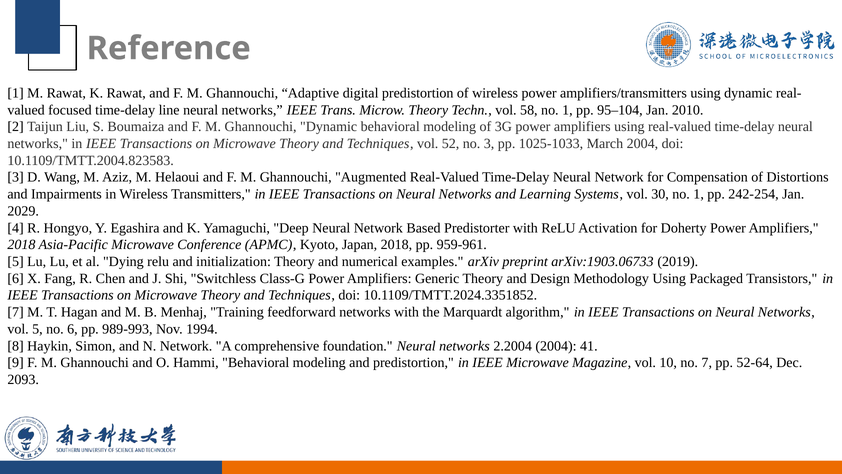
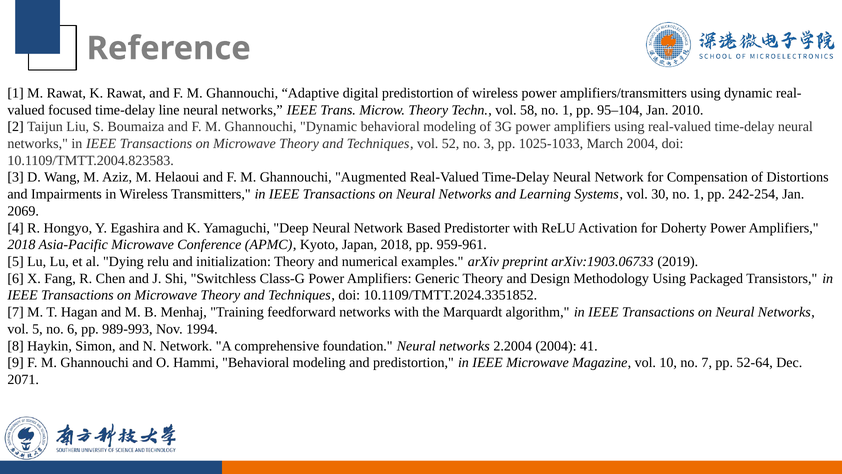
2029: 2029 -> 2069
2093: 2093 -> 2071
